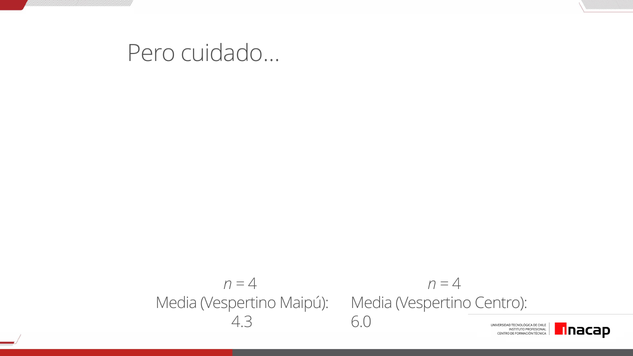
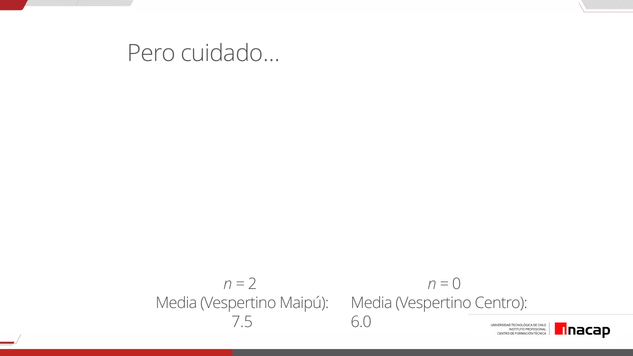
4 at (252, 284): 4 -> 2
4 at (457, 284): 4 -> 0
4.3: 4.3 -> 7.5
